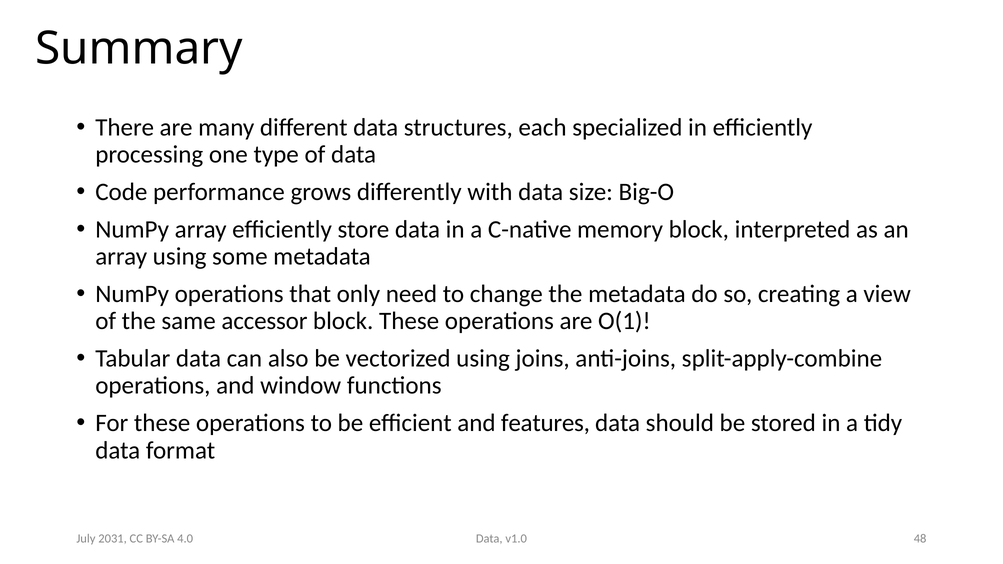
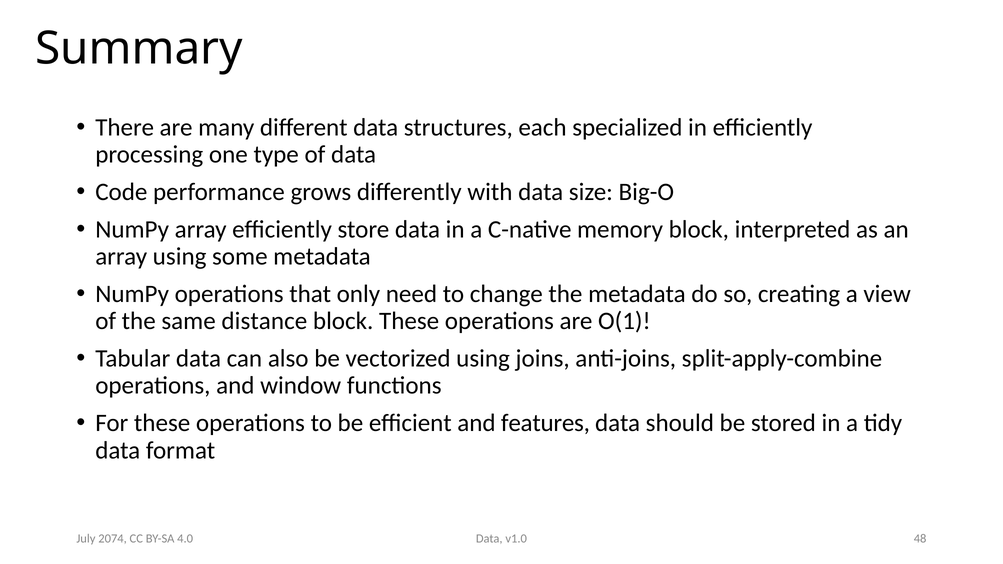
accessor: accessor -> distance
2031: 2031 -> 2074
